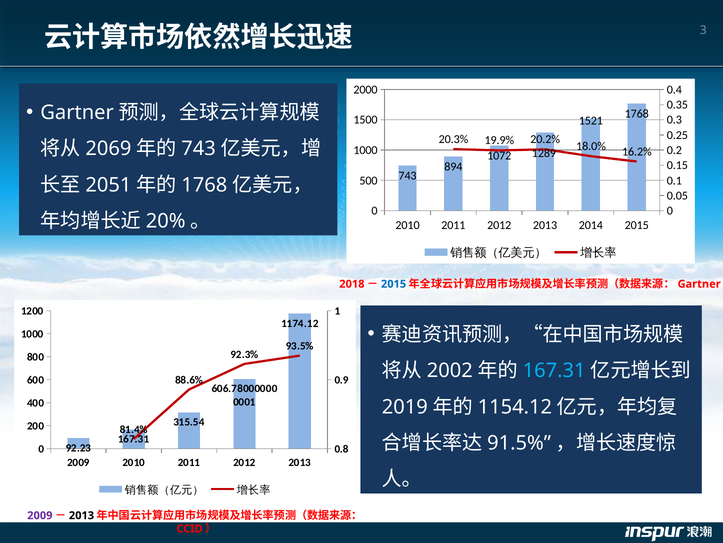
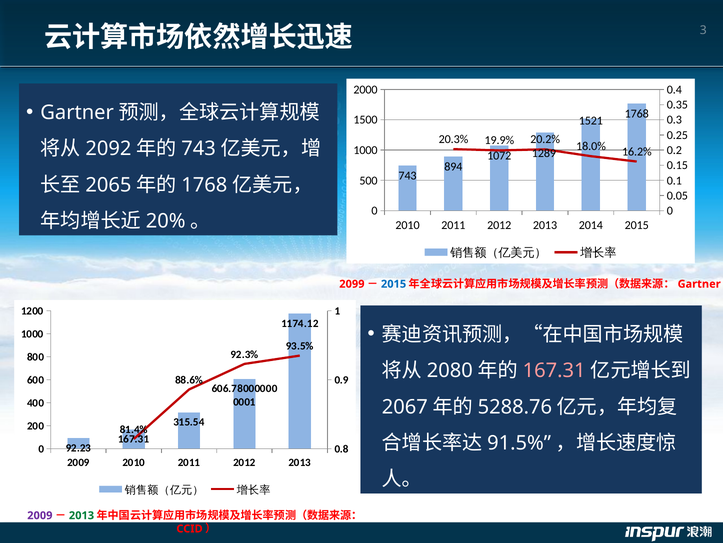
2069: 2069 -> 2092
2051: 2051 -> 2065
2018: 2018 -> 2099
2002: 2002 -> 2080
167.31 at (554, 370) colour: light blue -> pink
2019: 2019 -> 2067
1154.12: 1154.12 -> 5288.76
2013 at (82, 515) colour: black -> green
